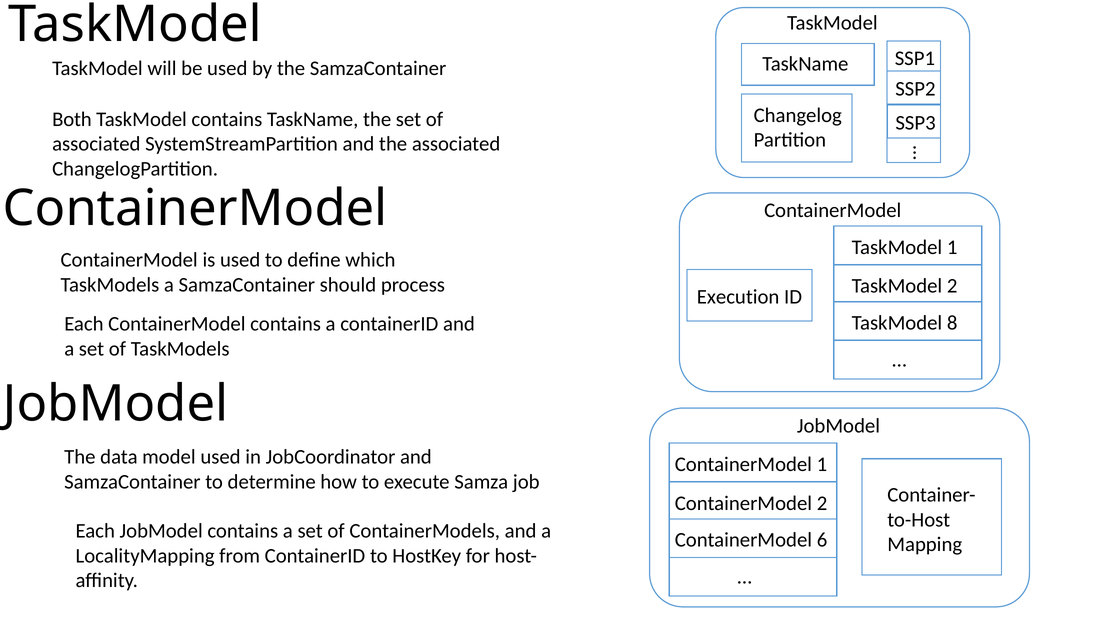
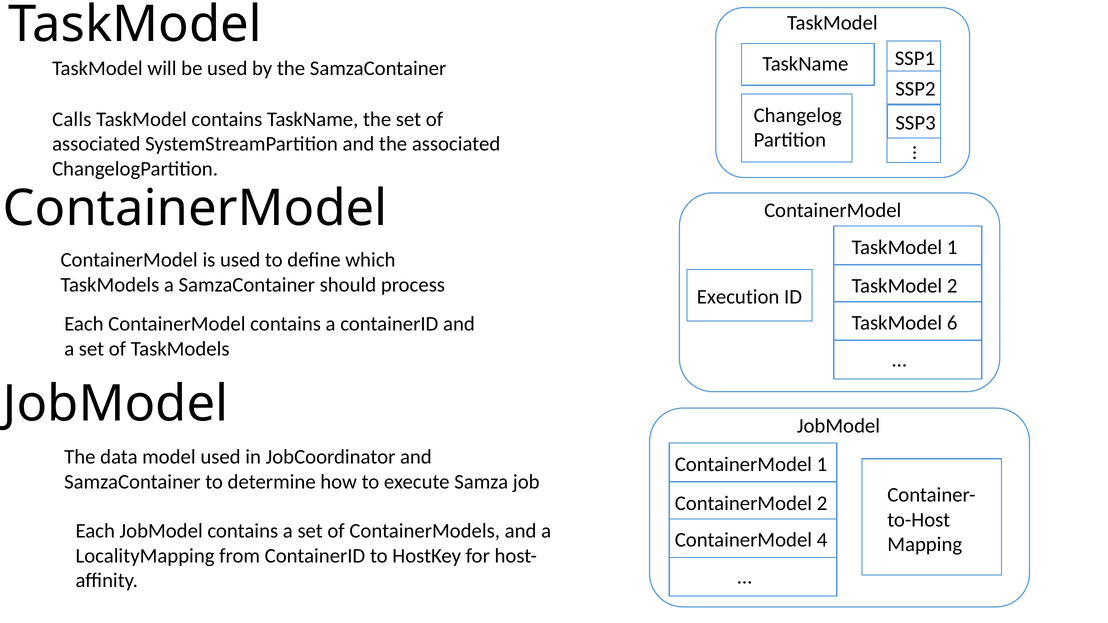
Both: Both -> Calls
8: 8 -> 6
6: 6 -> 4
